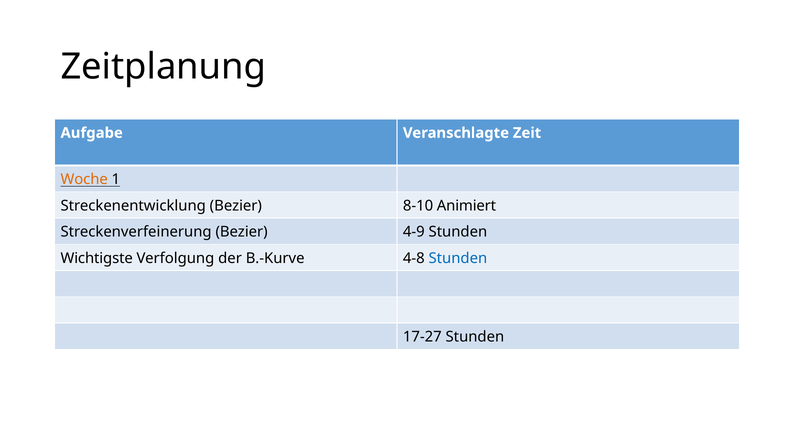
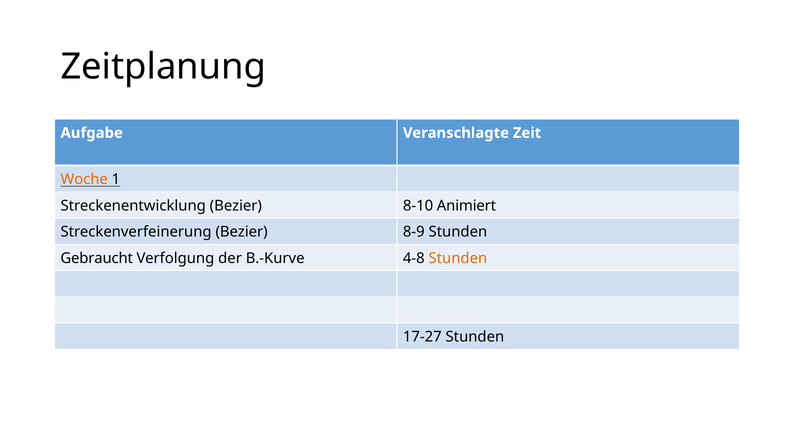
4-9: 4-9 -> 8-9
Wichtigste: Wichtigste -> Gebraucht
Stunden at (458, 258) colour: blue -> orange
